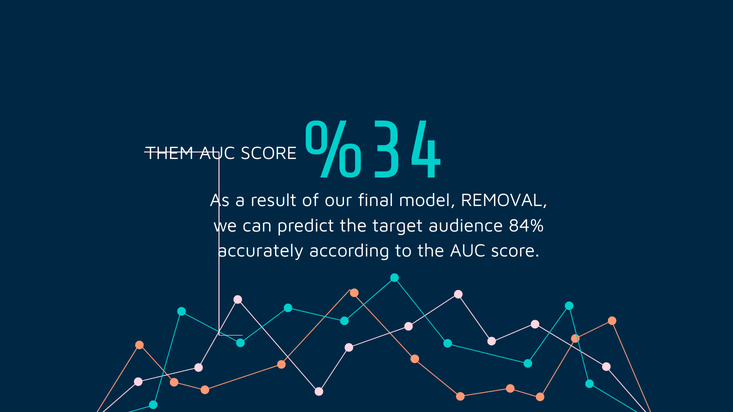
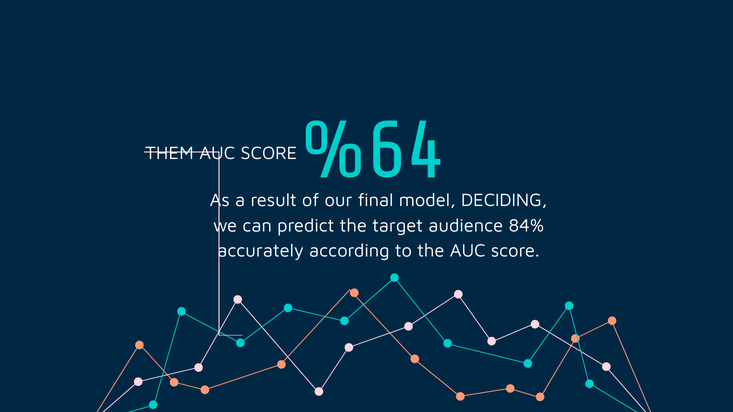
%34: %34 -> %64
REMOVAL: REMOVAL -> DECIDING
